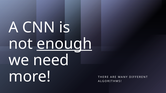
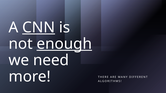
CNN underline: none -> present
